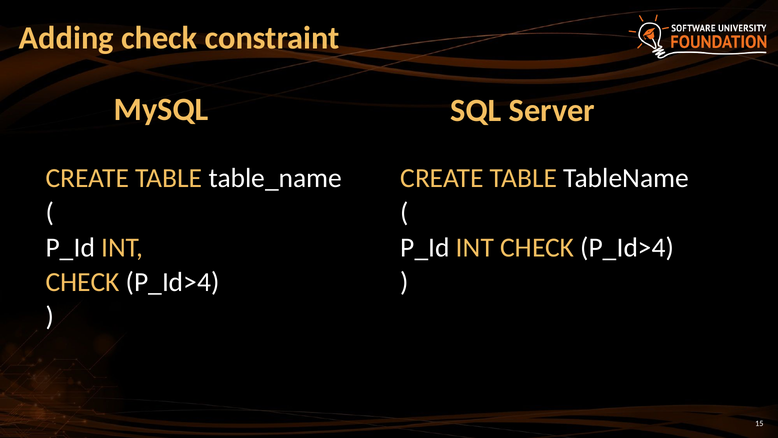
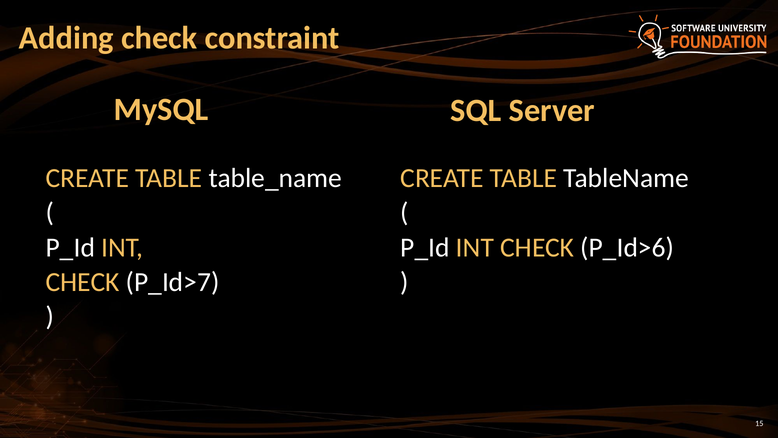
P_Id>4 at (627, 247): P_Id>4 -> P_Id>6
P_Id>4 at (173, 282): P_Id>4 -> P_Id>7
